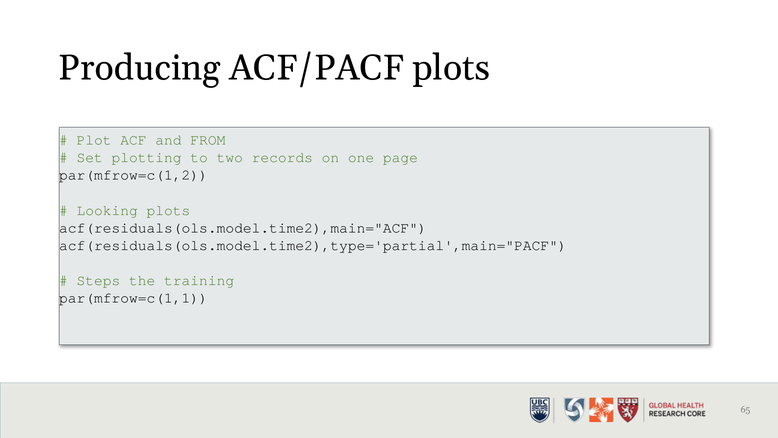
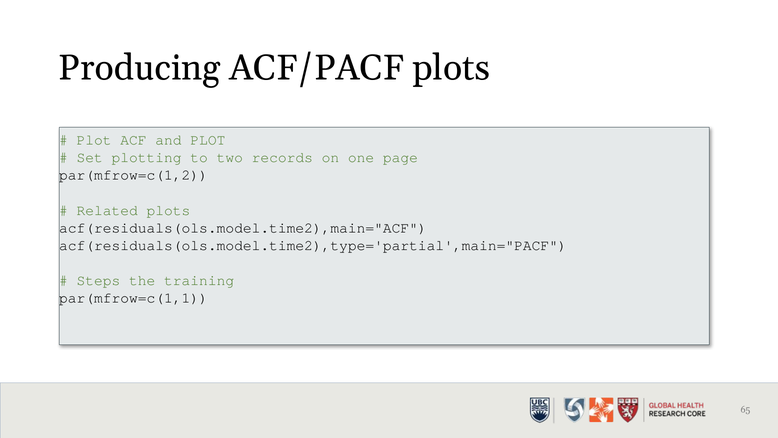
and FROM: FROM -> PLOT
Looking: Looking -> Related
